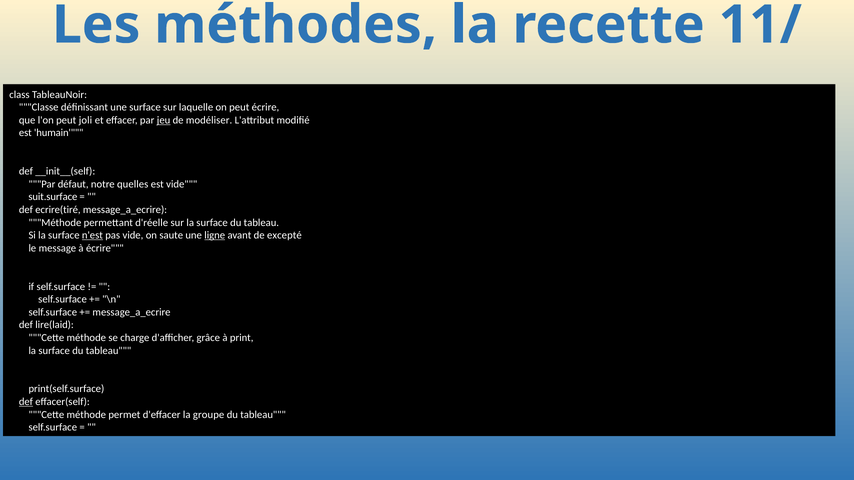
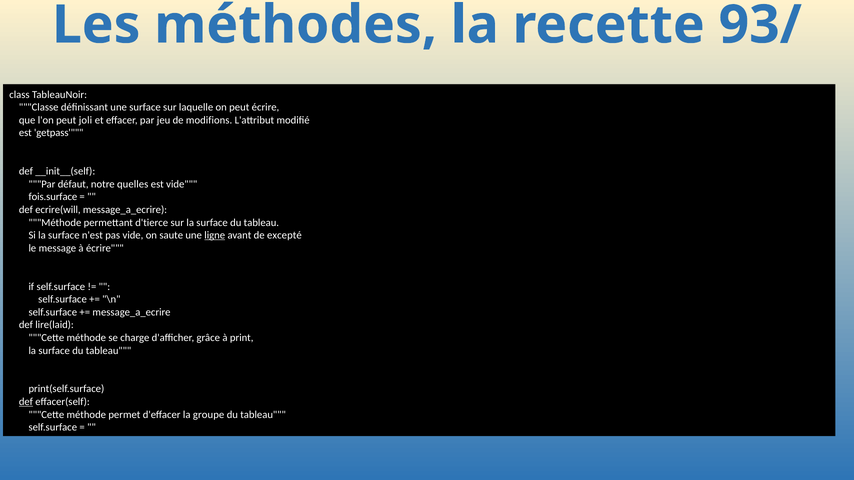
11/: 11/ -> 93/
jeu underline: present -> none
modéliser: modéliser -> modifions
humain: humain -> getpass
suit.surface: suit.surface -> fois.surface
ecrire(tiré: ecrire(tiré -> ecrire(will
d'réelle: d'réelle -> d'tierce
n'est underline: present -> none
